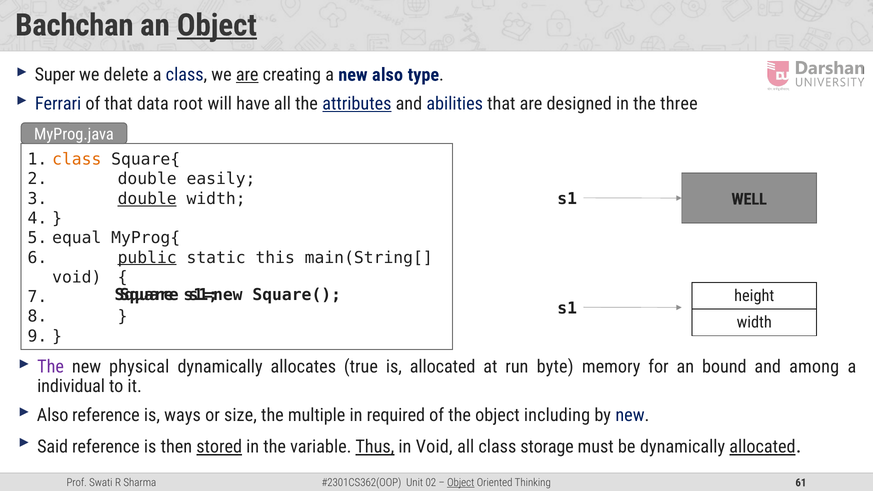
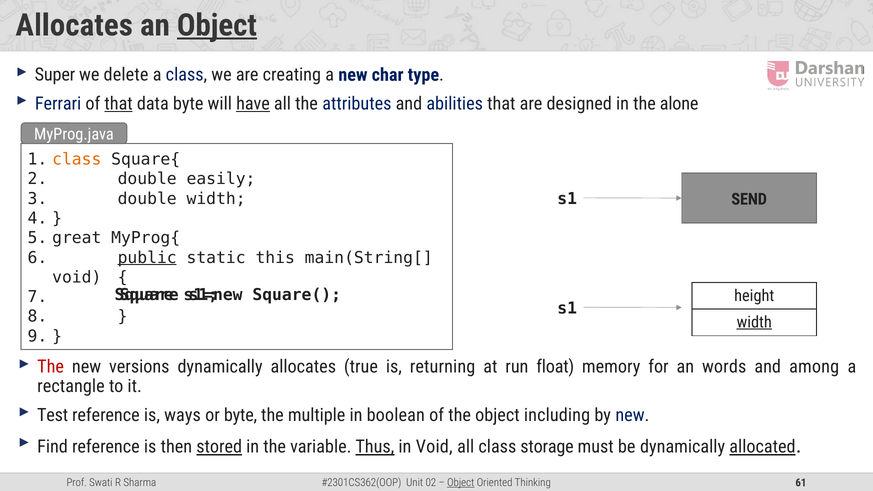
Bachchan at (74, 25): Bachchan -> Allocates
are at (247, 75) underline: present -> none
new also: also -> char
that at (119, 104) underline: none -> present
data root: root -> byte
have underline: none -> present
attributes underline: present -> none
three: three -> alone
double at (147, 199) underline: present -> none
WELL: WELL -> SEND
equal: equal -> great
width at (754, 322) underline: none -> present
The at (51, 367) colour: purple -> red
physical: physical -> versions
is allocated: allocated -> returning
byte: byte -> float
bound: bound -> words
individual: individual -> rectangle
Also at (53, 415): Also -> Test
or size: size -> byte
required: required -> boolean
Said: Said -> Find
